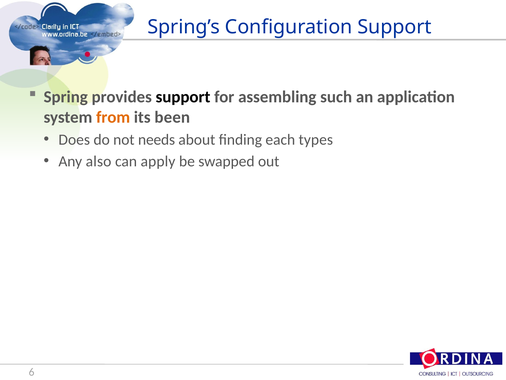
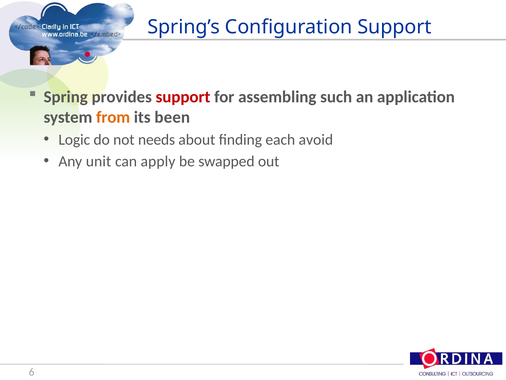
support at (183, 97) colour: black -> red
Does: Does -> Logic
types: types -> avoid
also: also -> unit
